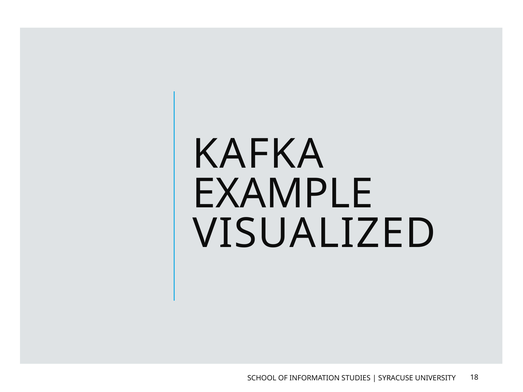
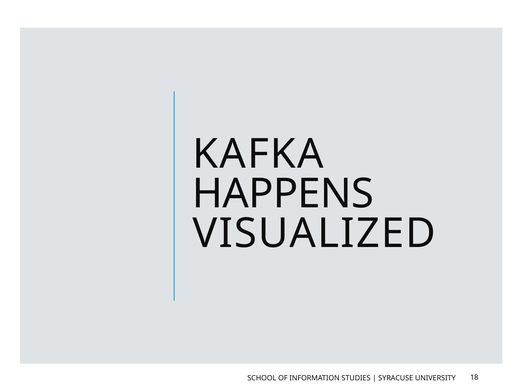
EXAMPLE: EXAMPLE -> HAPPENS
